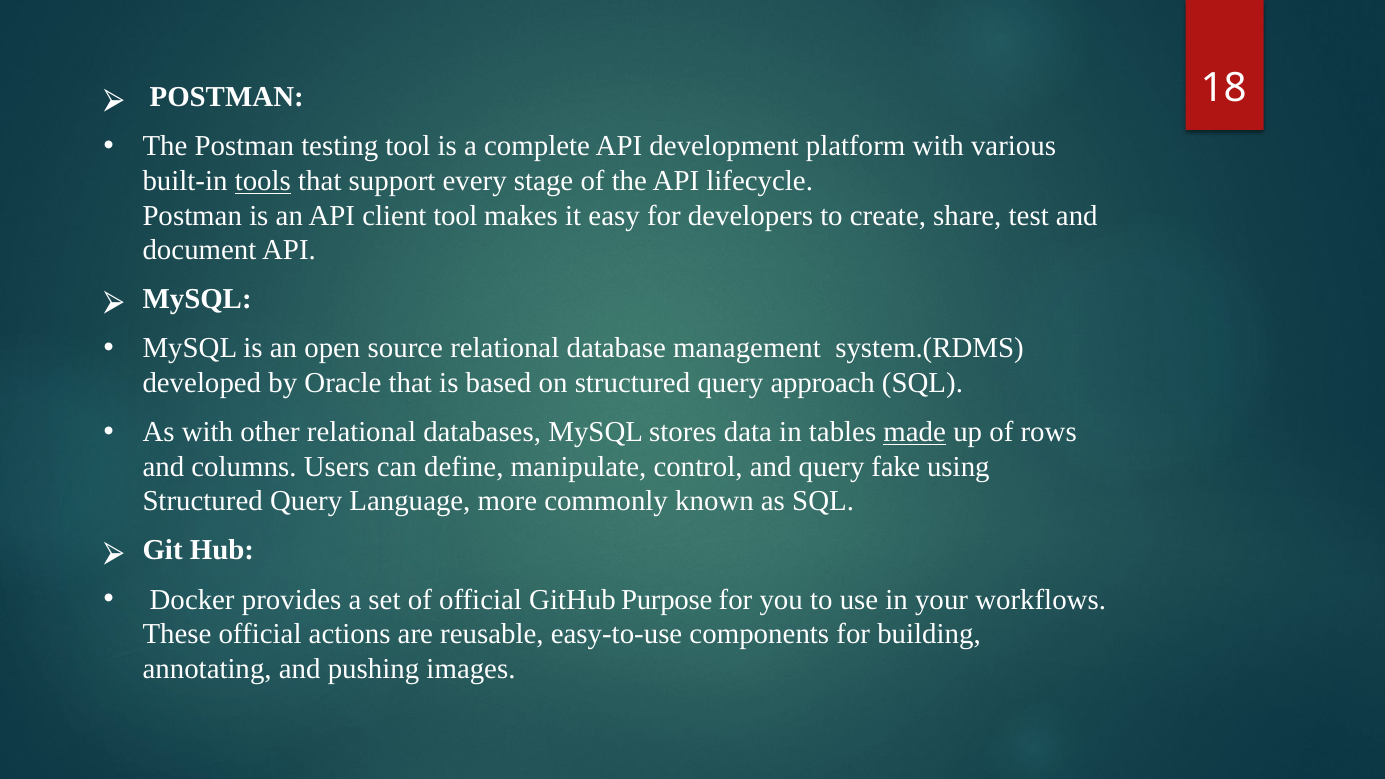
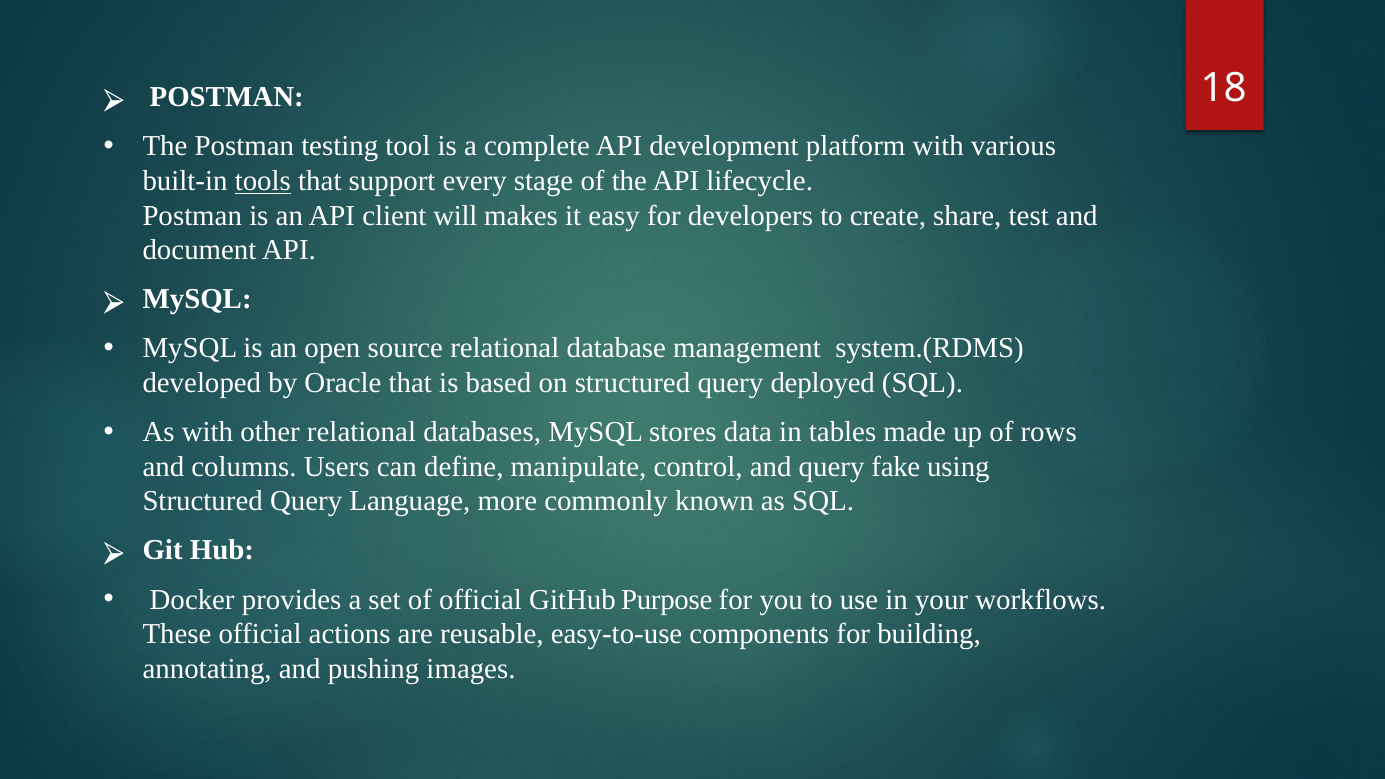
client tool: tool -> will
approach: approach -> deployed
made underline: present -> none
